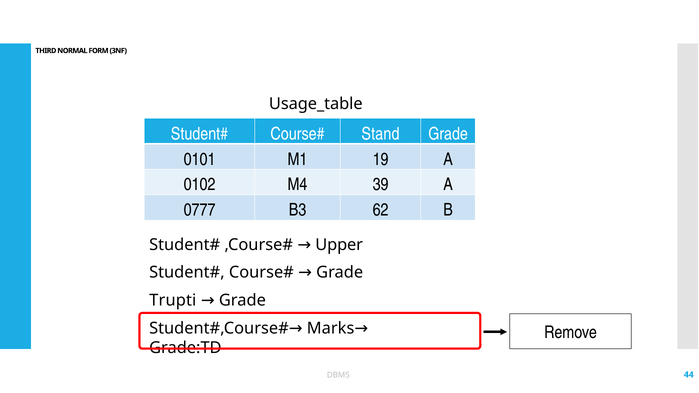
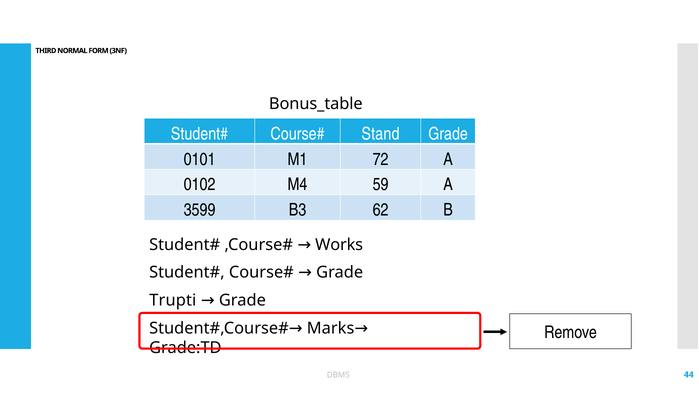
Usage_table: Usage_table -> Bonus_table
19: 19 -> 72
39: 39 -> 59
0777: 0777 -> 3599
Upper: Upper -> Works
